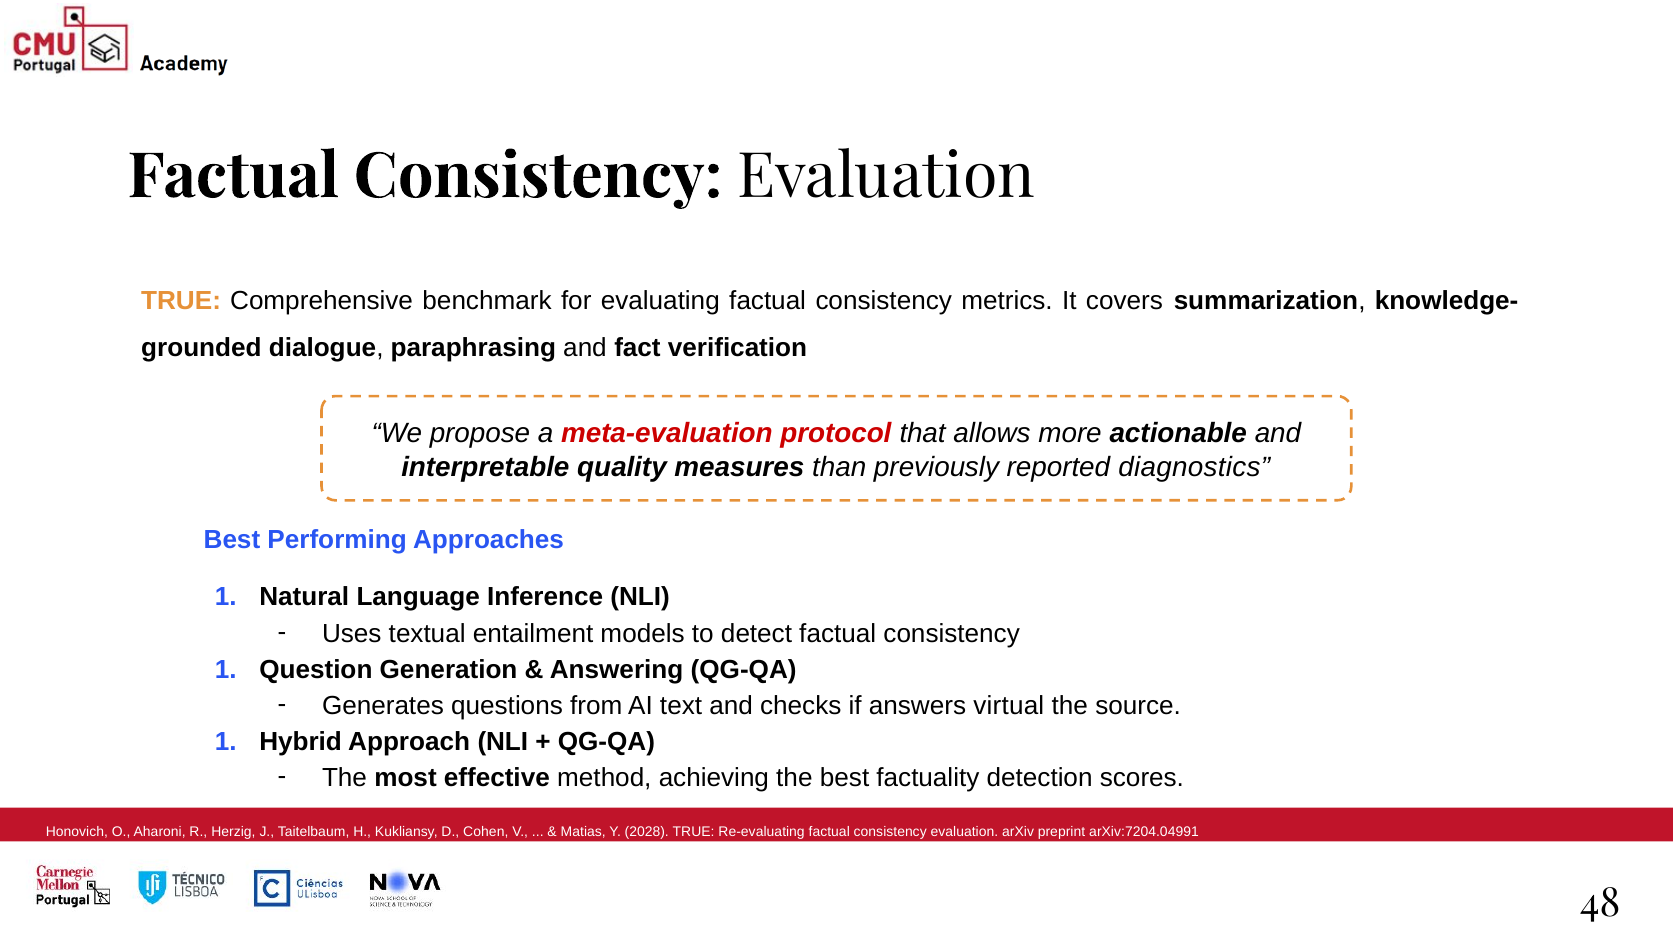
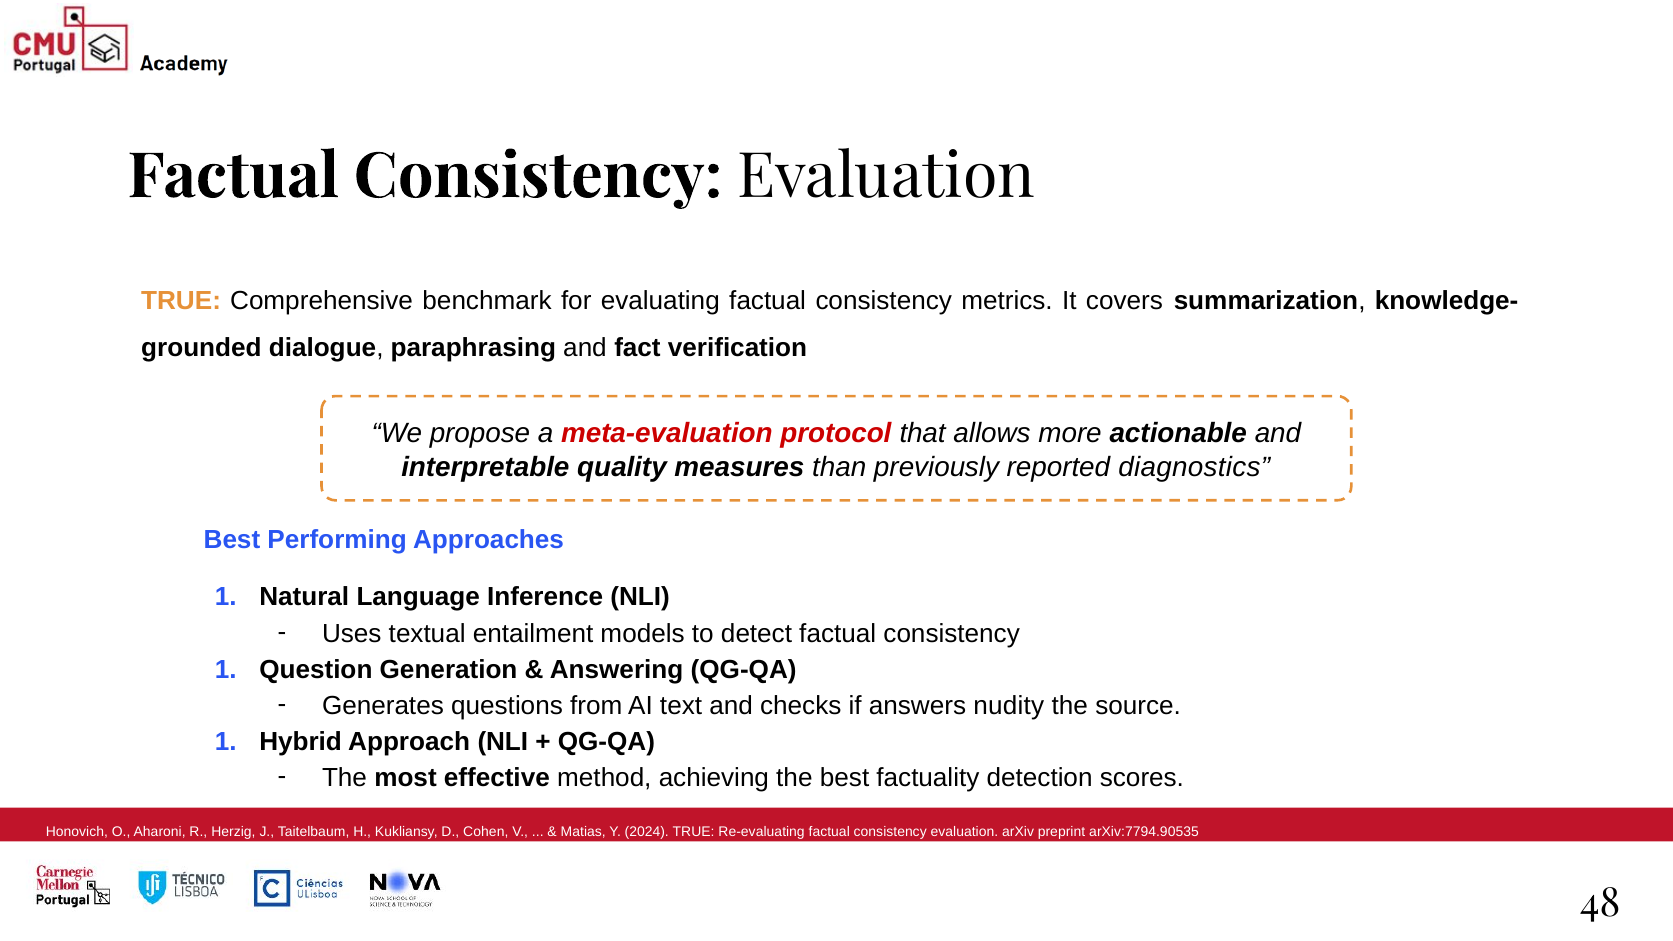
virtual: virtual -> nudity
2028: 2028 -> 2024
arXiv:7204.04991: arXiv:7204.04991 -> arXiv:7794.90535
